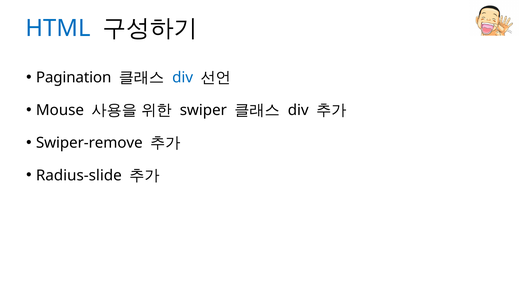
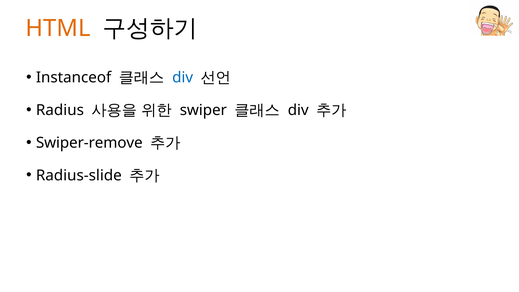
HTML colour: blue -> orange
Pagination: Pagination -> Instanceof
Mouse: Mouse -> Radius
